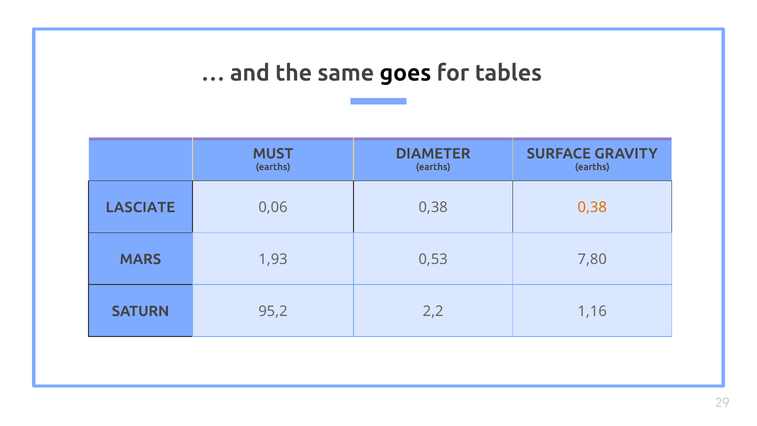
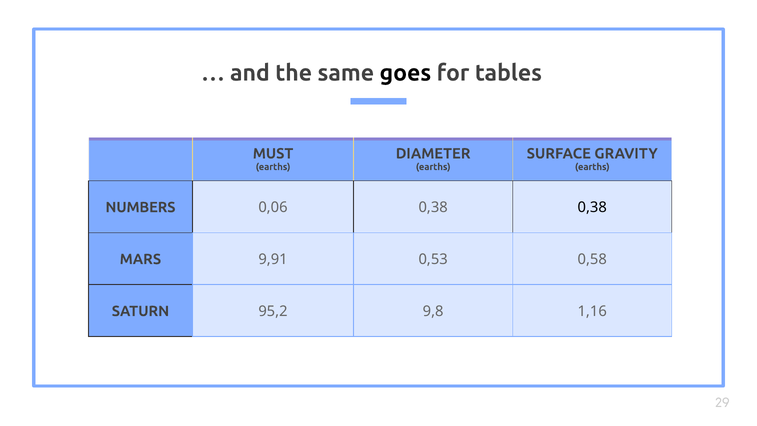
LASCIATE: LASCIATE -> NUMBERS
0,38 at (592, 207) colour: orange -> black
1,93: 1,93 -> 9,91
7,80: 7,80 -> 0,58
2,2: 2,2 -> 9,8
